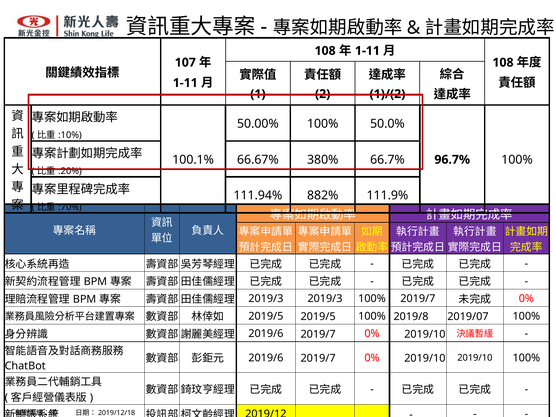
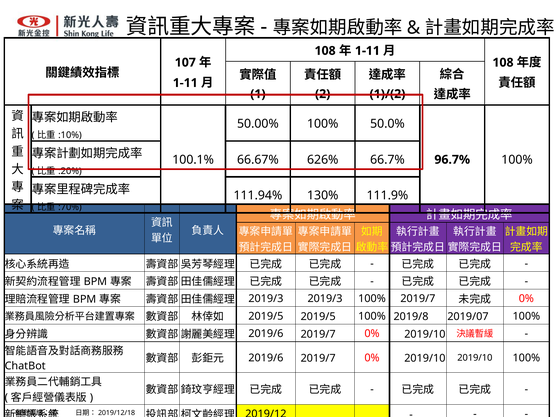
380%: 380% -> 626%
882%: 882% -> 130%
